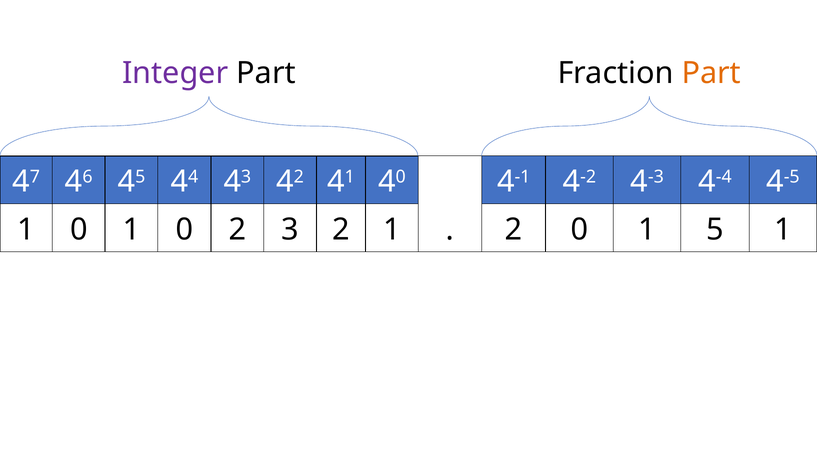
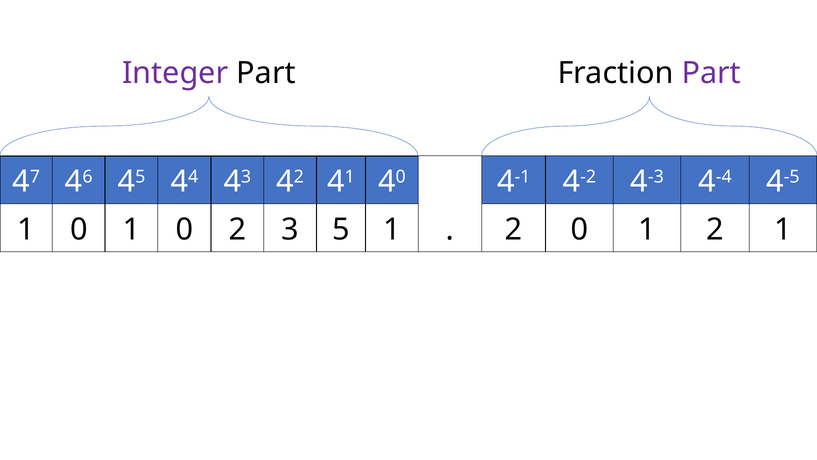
Part at (711, 73) colour: orange -> purple
3 2: 2 -> 5
0 1 5: 5 -> 2
